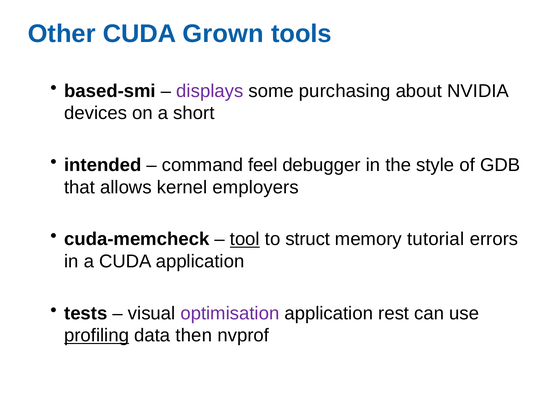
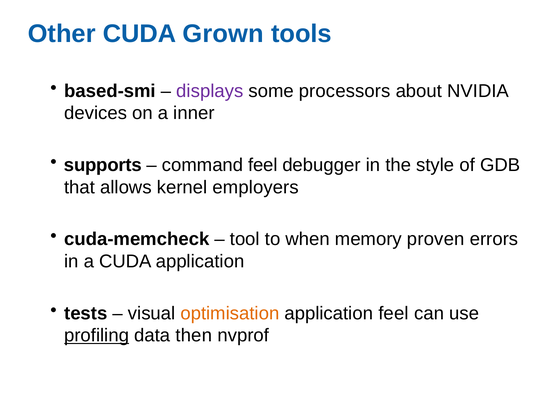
purchasing: purchasing -> processors
short: short -> inner
intended: intended -> supports
tool underline: present -> none
struct: struct -> when
tutorial: tutorial -> proven
optimisation colour: purple -> orange
application rest: rest -> feel
